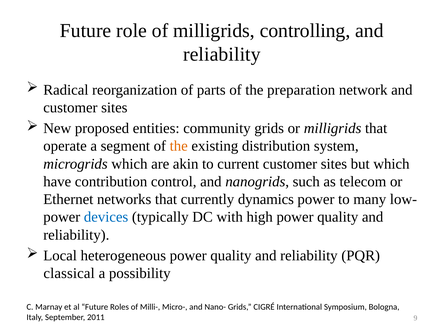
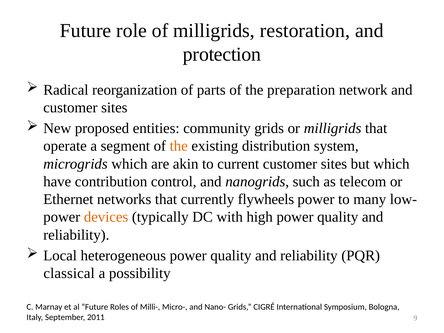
controlling: controlling -> restoration
reliability at (222, 54): reliability -> protection
dynamics: dynamics -> flywheels
devices colour: blue -> orange
